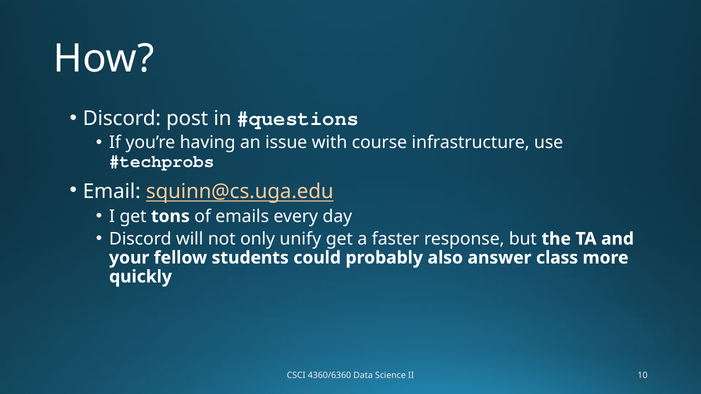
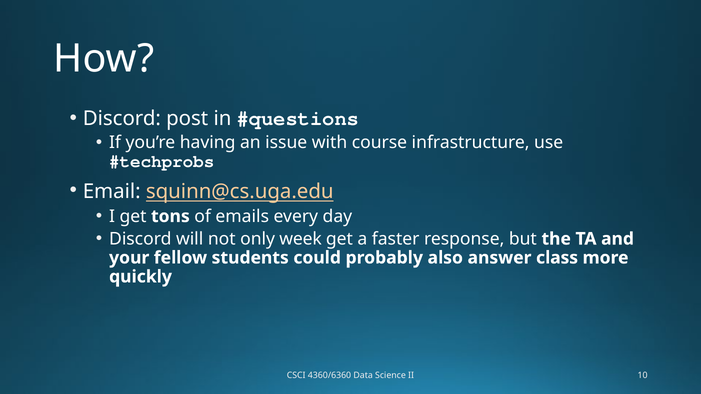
unify: unify -> week
